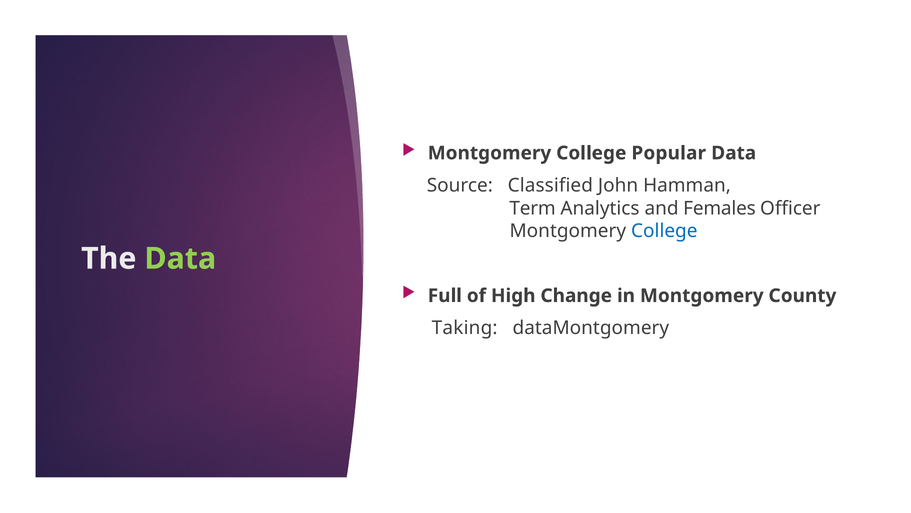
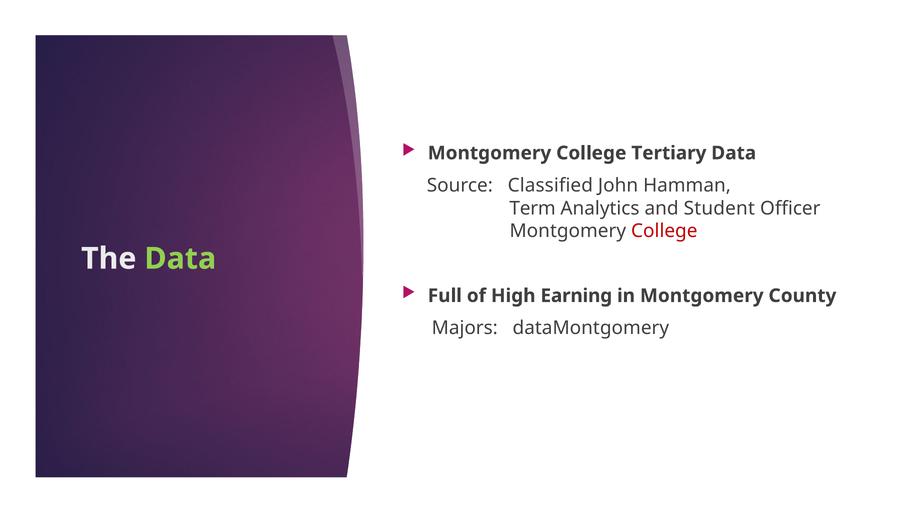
Popular: Popular -> Tertiary
Females: Females -> Student
College at (664, 231) colour: blue -> red
Change: Change -> Earning
Taking: Taking -> Majors
